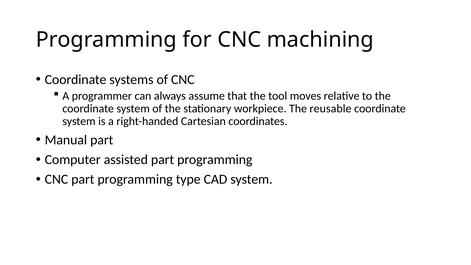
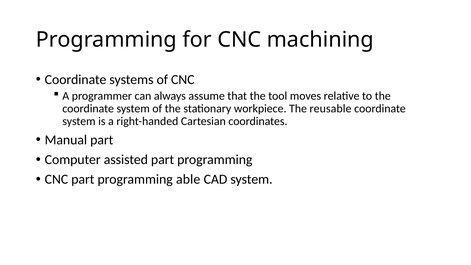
type: type -> able
